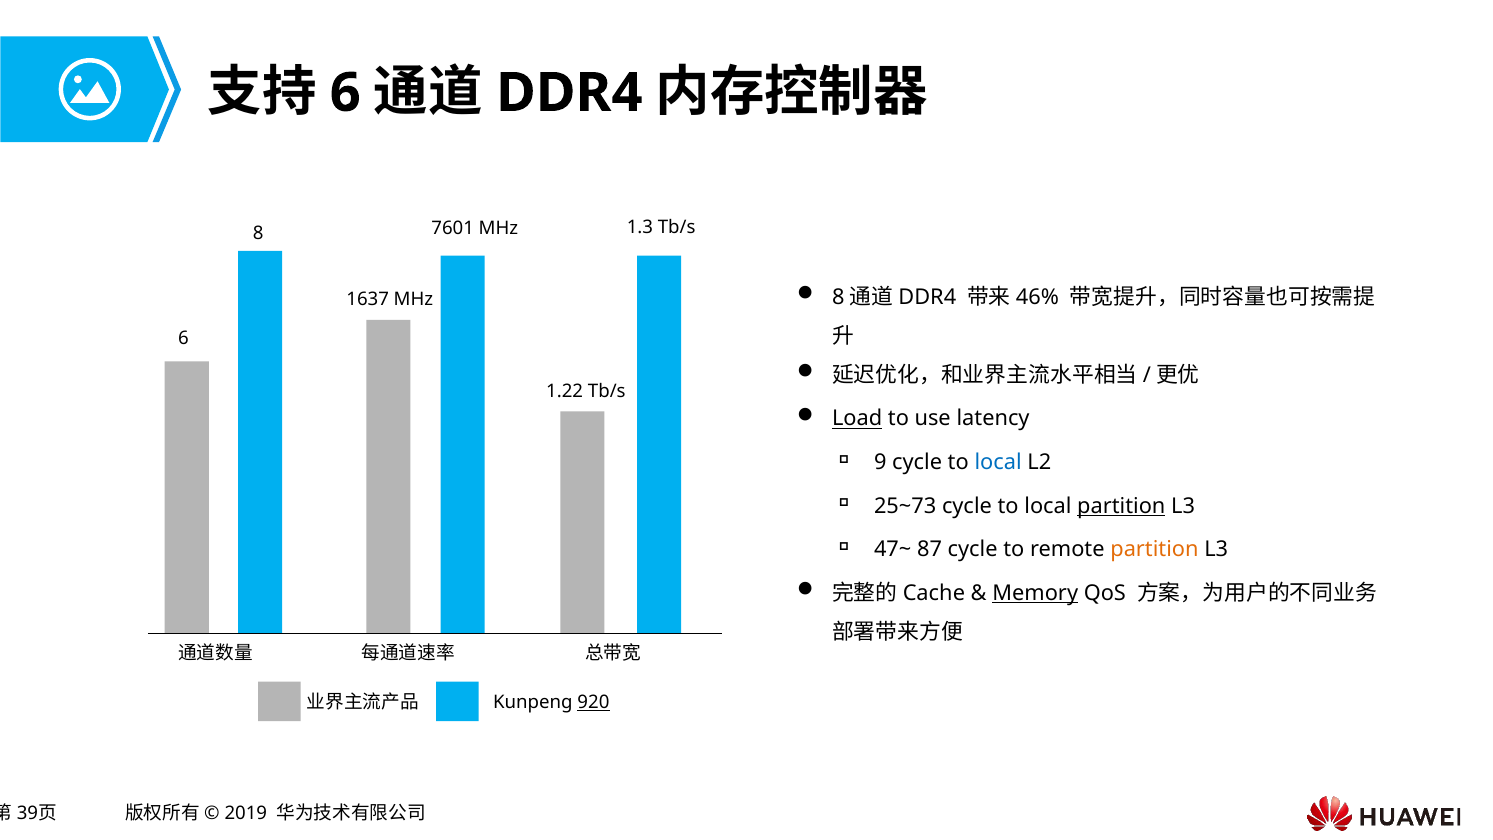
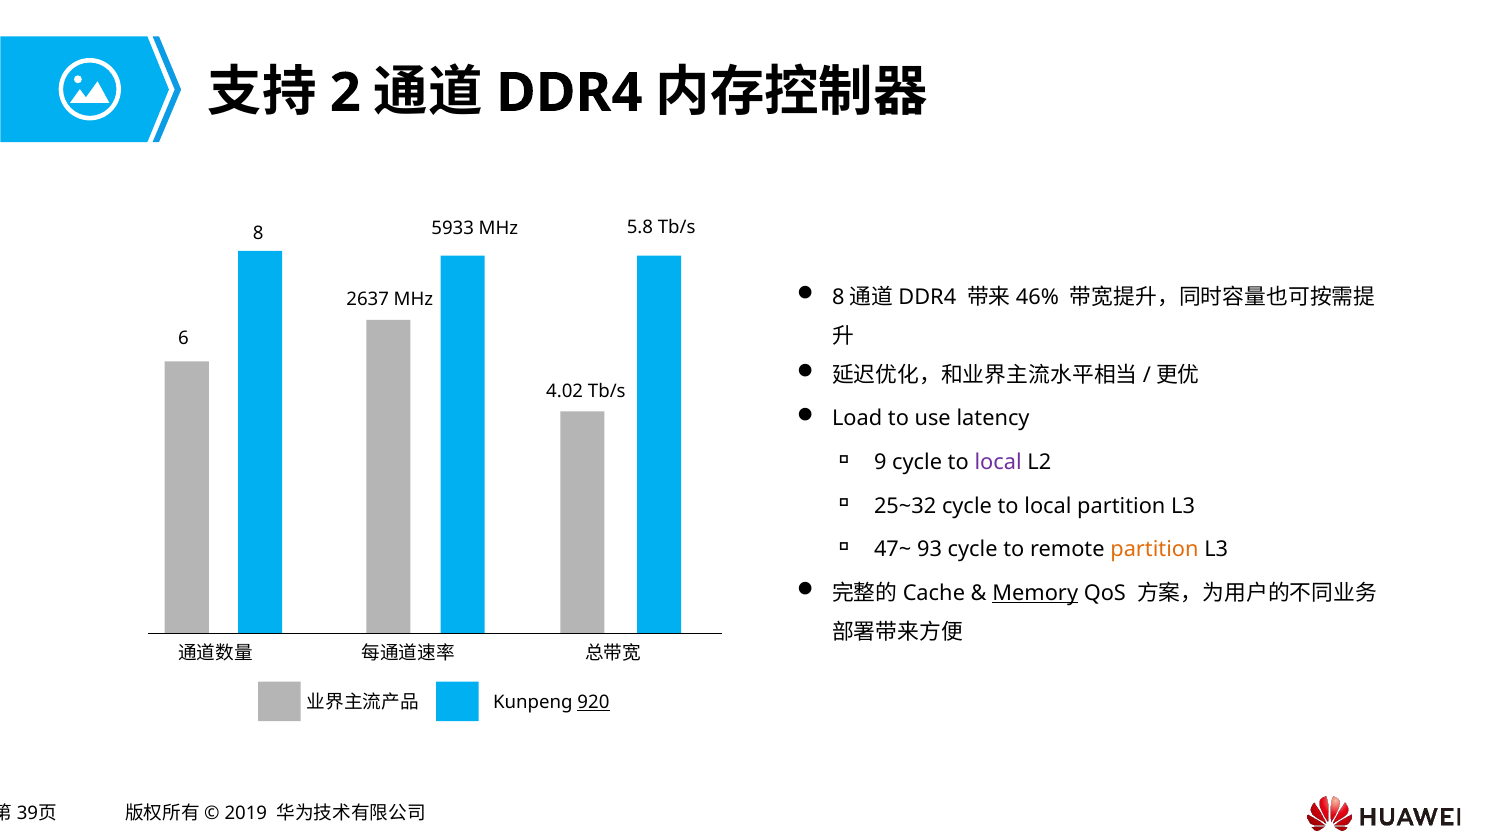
6 at (345, 93): 6 -> 2
1.3: 1.3 -> 5.8
7601: 7601 -> 5933
1637: 1637 -> 2637
1.22: 1.22 -> 4.02
Load underline: present -> none
local at (998, 462) colour: blue -> purple
25~73: 25~73 -> 25~32
partition at (1121, 506) underline: present -> none
87: 87 -> 93
